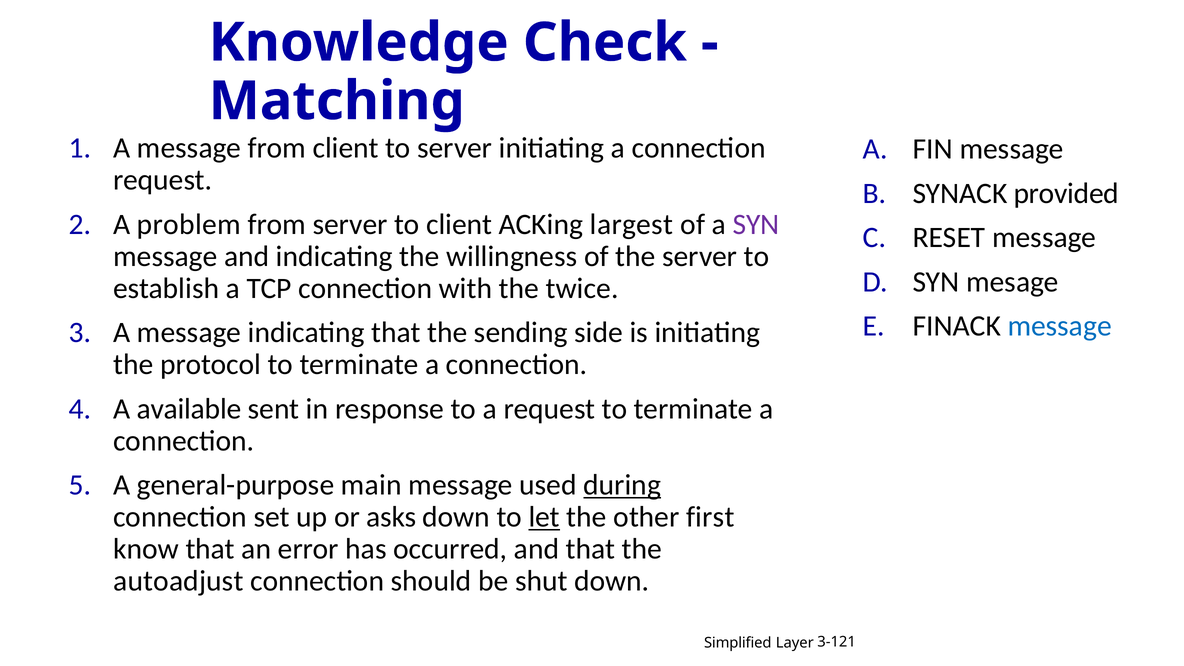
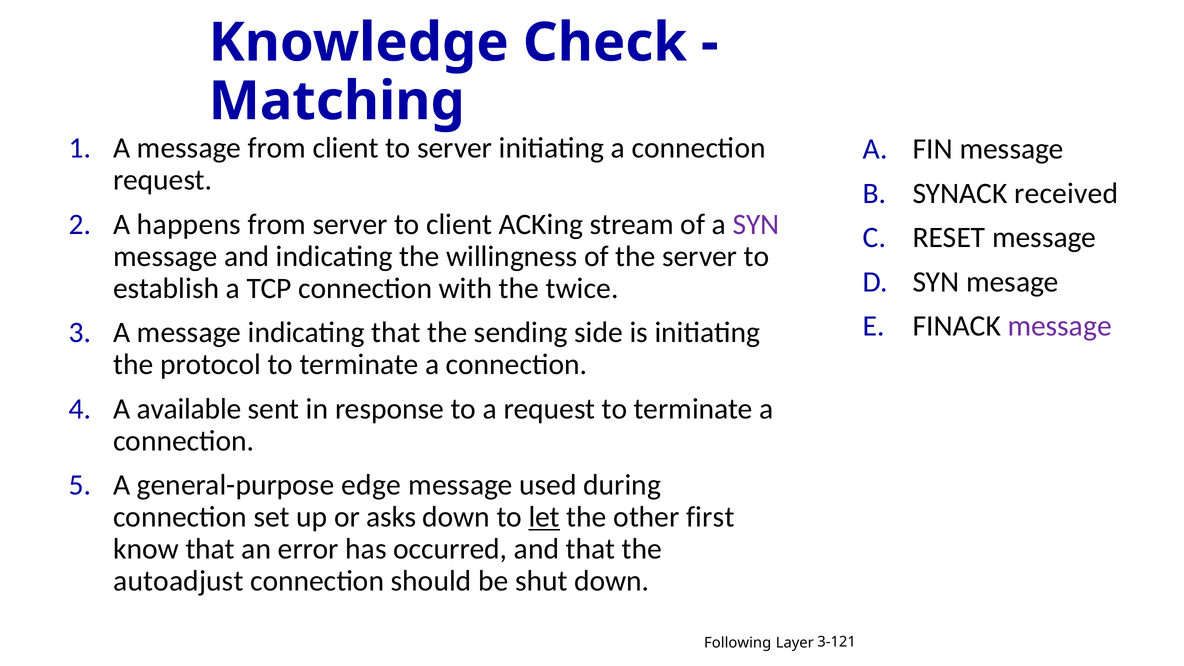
provided: provided -> received
problem: problem -> happens
largest: largest -> stream
message at (1060, 326) colour: blue -> purple
main: main -> edge
during underline: present -> none
Simplified: Simplified -> Following
